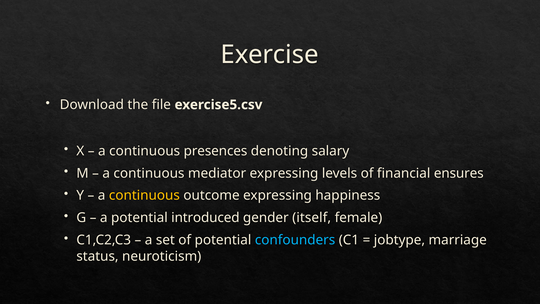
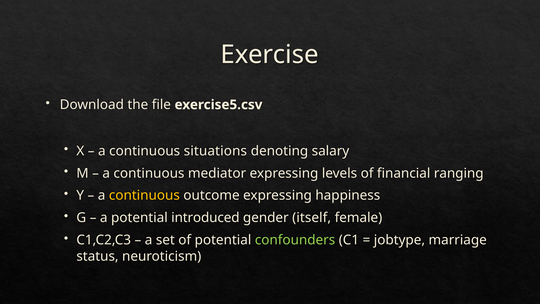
presences: presences -> situations
ensures: ensures -> ranging
confounders colour: light blue -> light green
